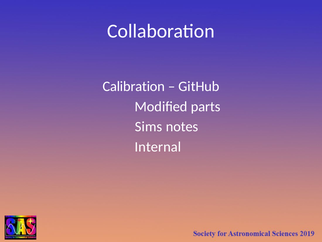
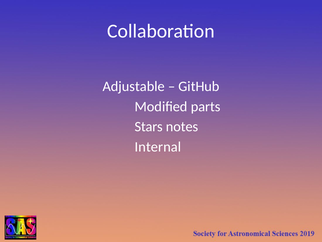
Calibration: Calibration -> Adjustable
Sims: Sims -> Stars
